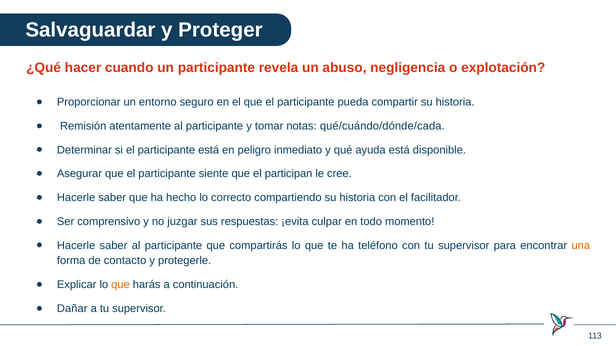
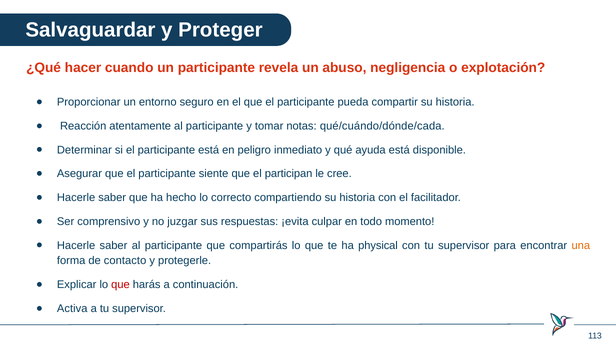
Remisión: Remisión -> Reacción
teléfono: teléfono -> physical
que at (120, 285) colour: orange -> red
Dañar: Dañar -> Activa
